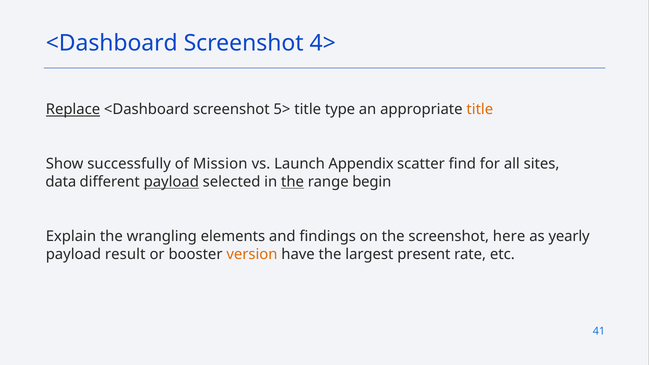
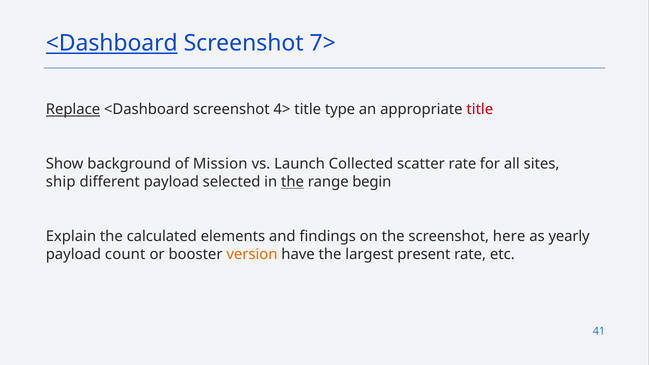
<Dashboard at (112, 43) underline: none -> present
4>: 4> -> 7>
5>: 5> -> 4>
title at (480, 109) colour: orange -> red
successfully: successfully -> background
Appendix: Appendix -> Collected
scatter find: find -> rate
data: data -> ship
payload at (171, 182) underline: present -> none
wrangling: wrangling -> calculated
result: result -> count
